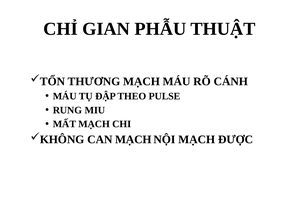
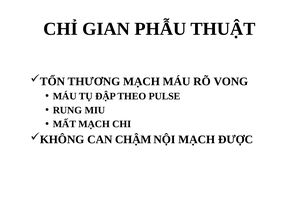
CÁNH: CÁNH -> VONG
CAN MẠCH: MẠCH -> CHẬM
